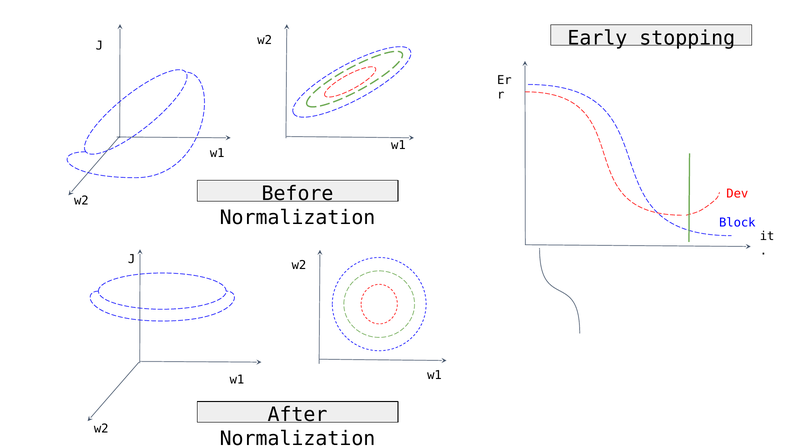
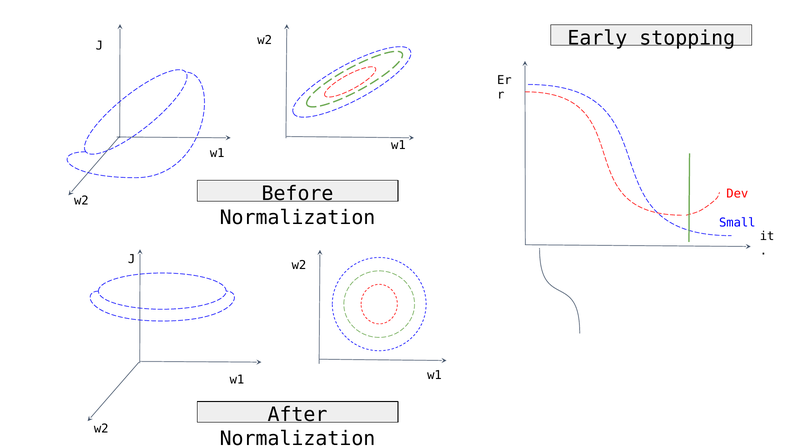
Block: Block -> Small
